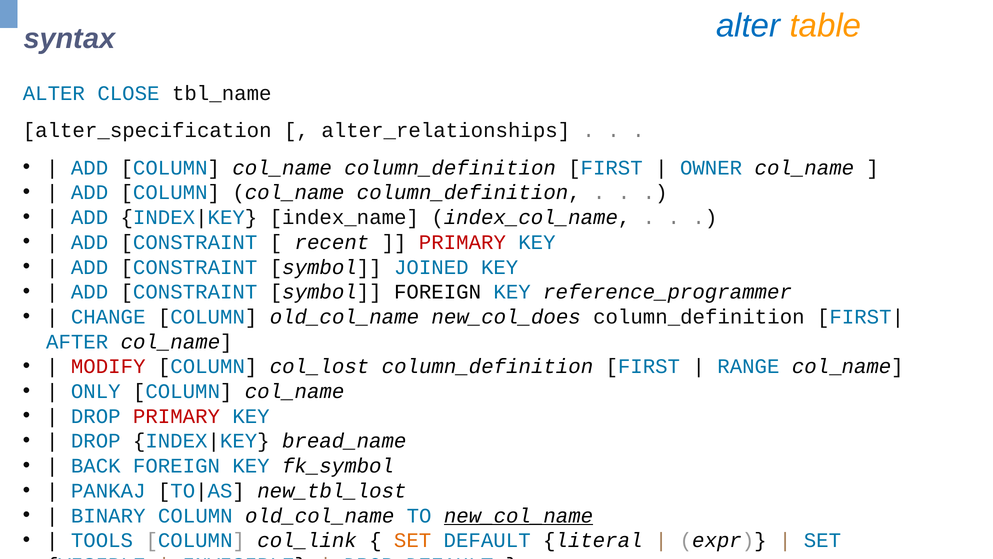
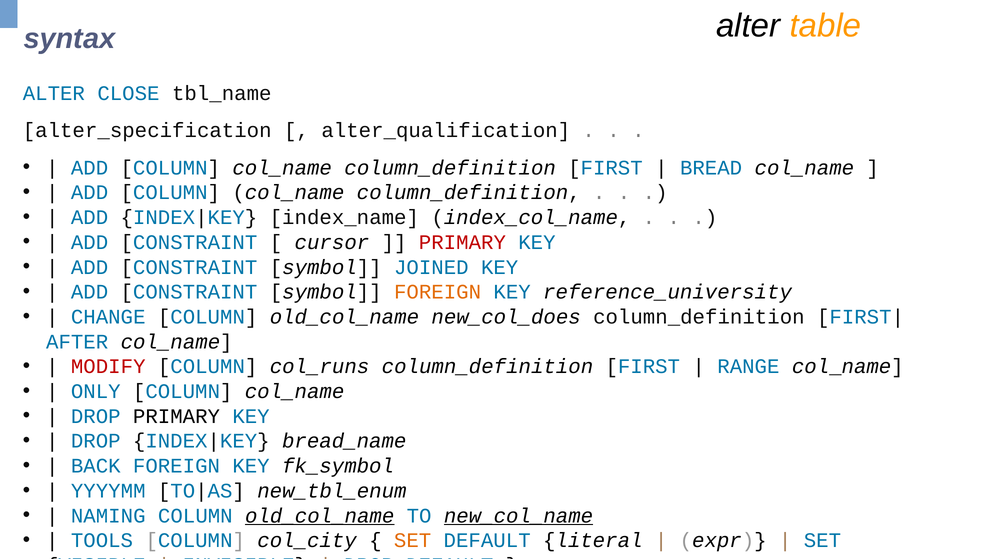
alter at (748, 26) colour: blue -> black
alter_relationships: alter_relationships -> alter_qualification
OWNER: OWNER -> BREAD
recent: recent -> cursor
FOREIGN at (438, 292) colour: black -> orange
reference_programmer: reference_programmer -> reference_university
col_lost: col_lost -> col_runs
PRIMARY at (176, 416) colour: red -> black
PANKAJ: PANKAJ -> YYYYMM
new_tbl_lost: new_tbl_lost -> new_tbl_enum
BINARY: BINARY -> NAMING
old_col_name at (320, 515) underline: none -> present
col_link: col_link -> col_city
